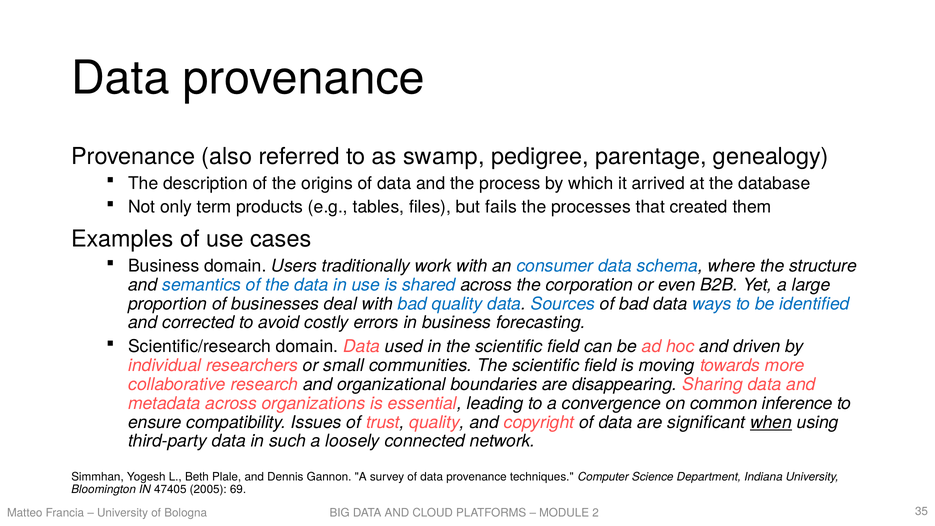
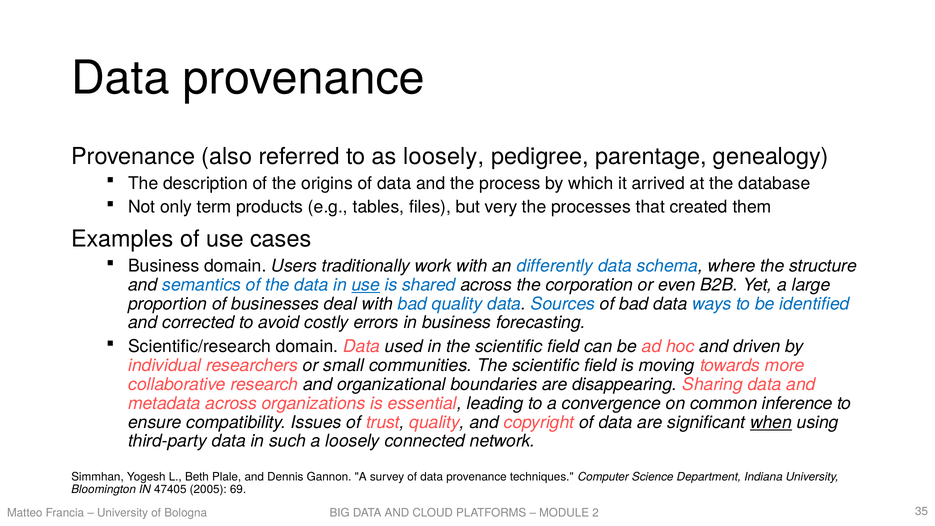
as swamp: swamp -> loosely
fails: fails -> very
consumer: consumer -> differently
use at (366, 285) underline: none -> present
